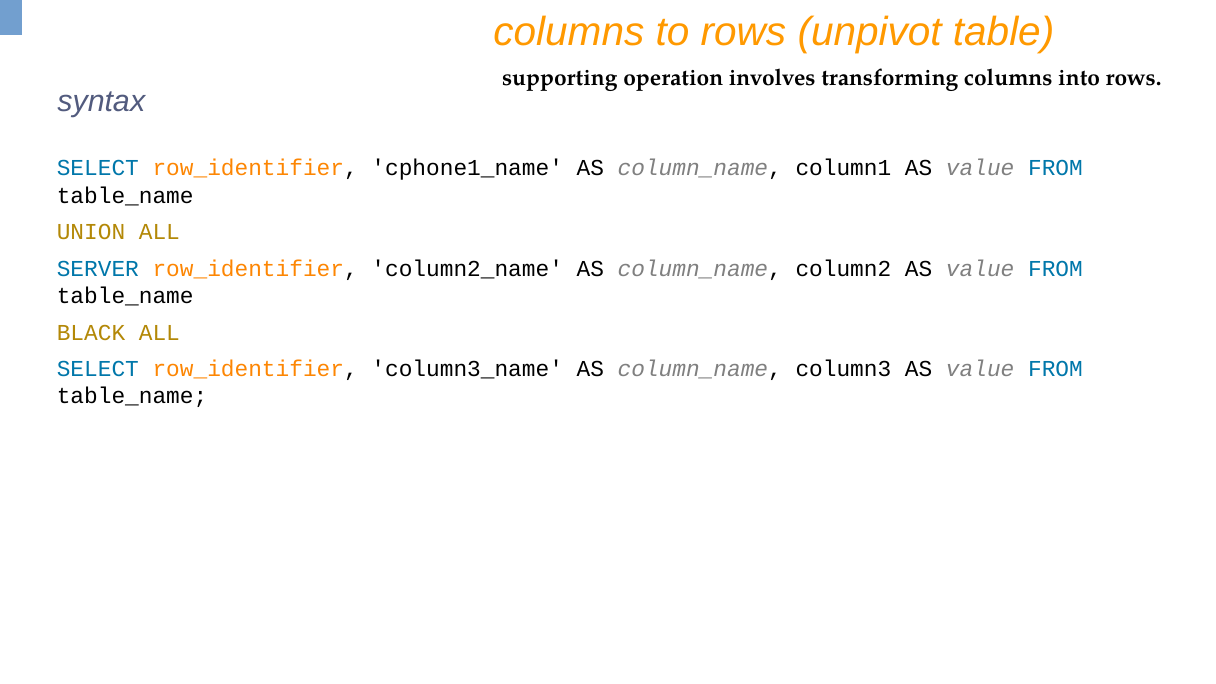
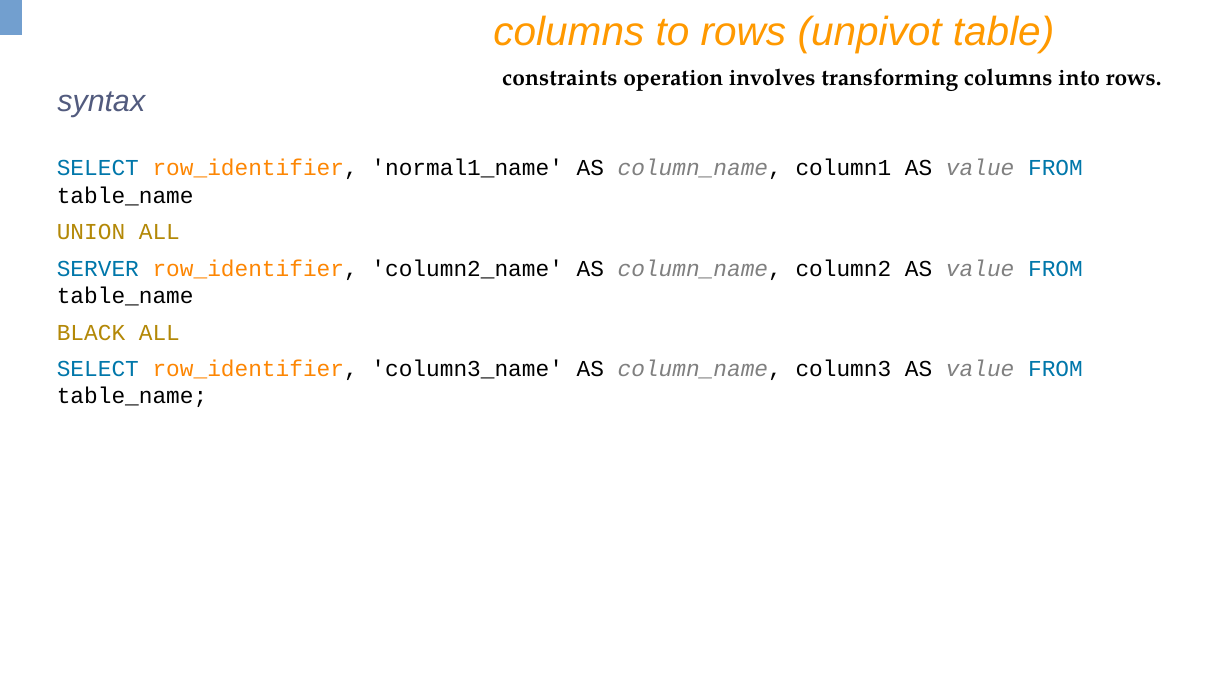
supporting: supporting -> constraints
cphone1_name: cphone1_name -> normal1_name
